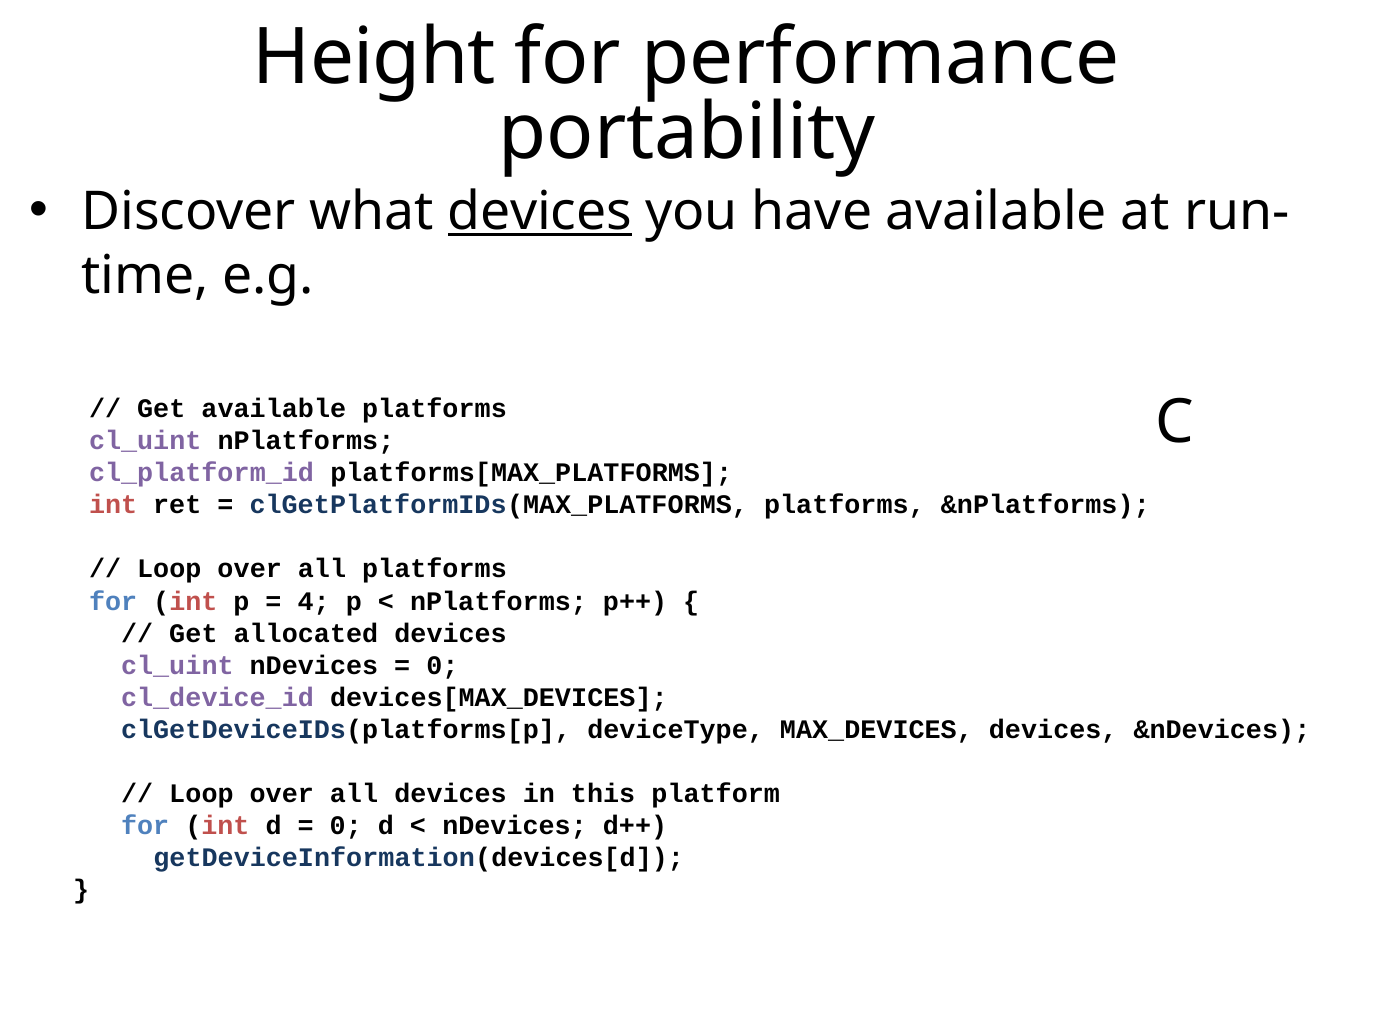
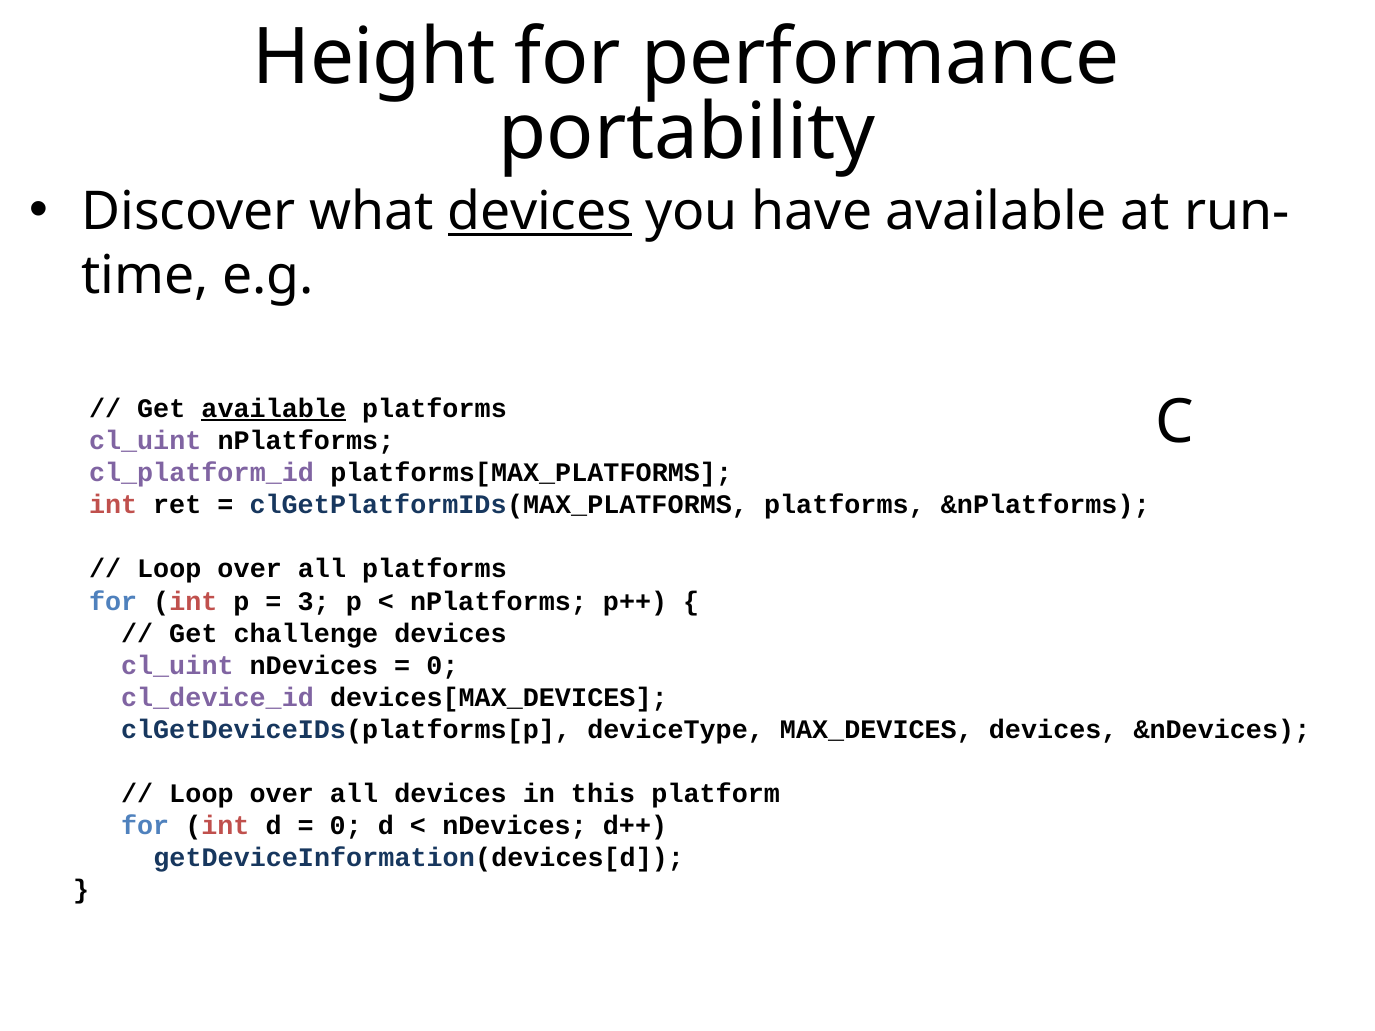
available at (274, 409) underline: none -> present
4: 4 -> 3
allocated: allocated -> challenge
